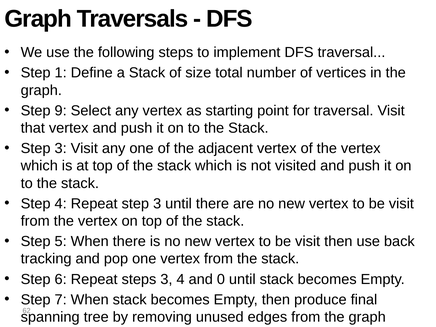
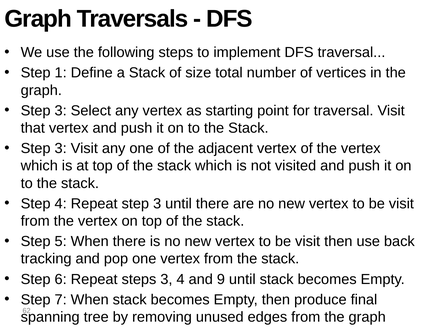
9 at (61, 111): 9 -> 3
0: 0 -> 9
